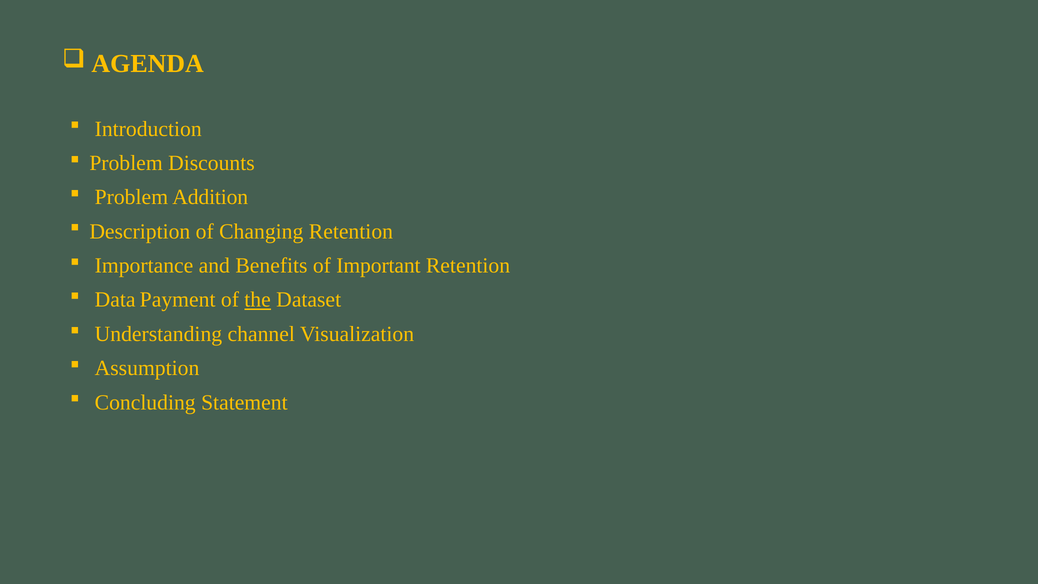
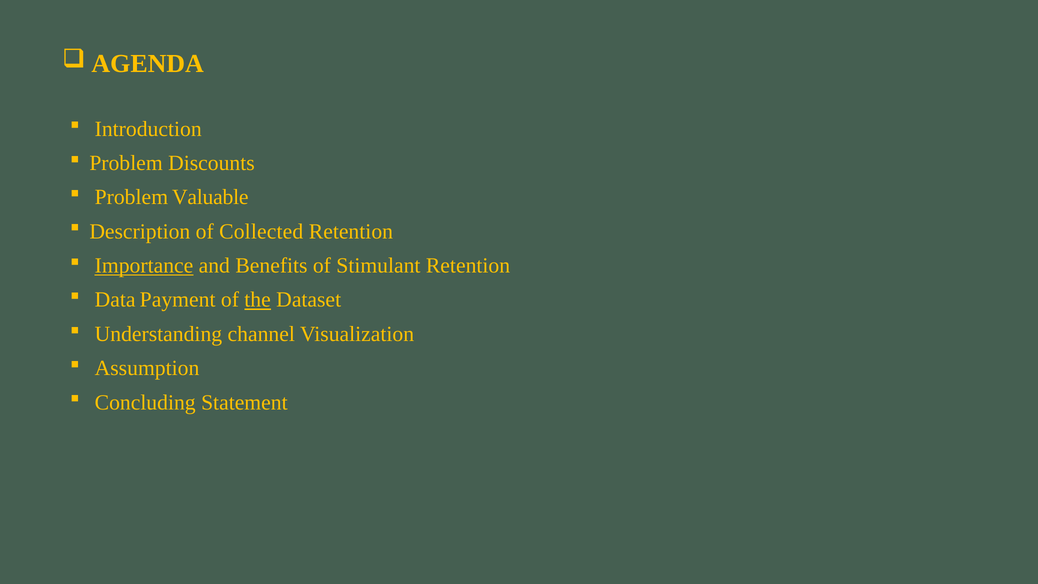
Addition: Addition -> Valuable
Changing: Changing -> Collected
Importance underline: none -> present
Important: Important -> Stimulant
